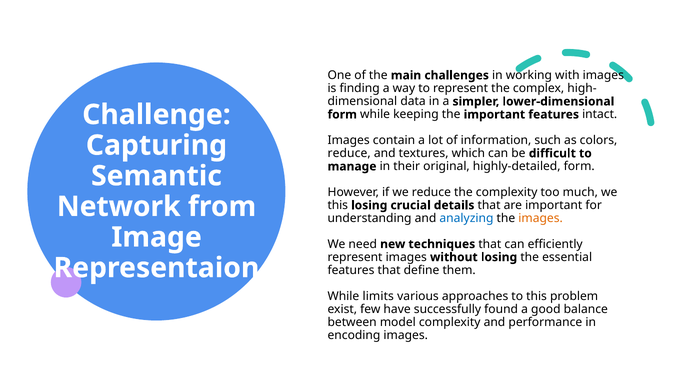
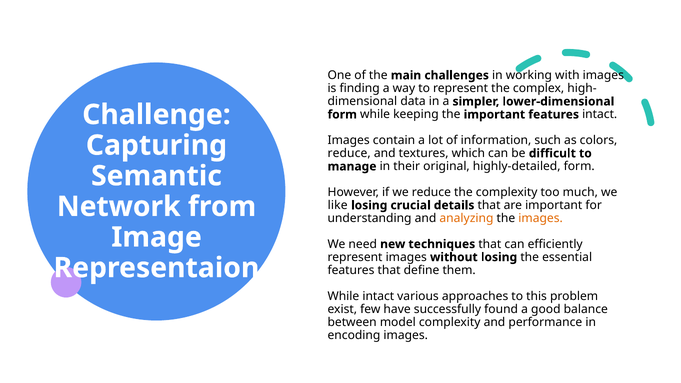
this at (338, 205): this -> like
analyzing colour: blue -> orange
While limits: limits -> intact
